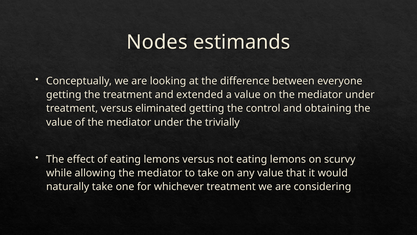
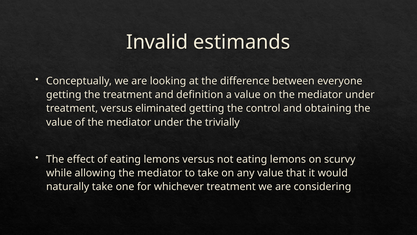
Nodes: Nodes -> Invalid
extended: extended -> definition
